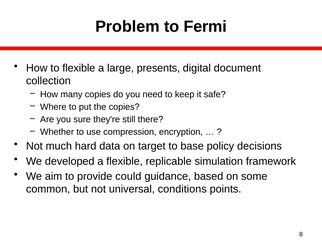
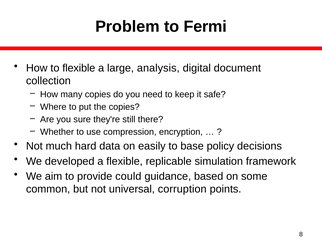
presents: presents -> analysis
target: target -> easily
conditions: conditions -> corruption
